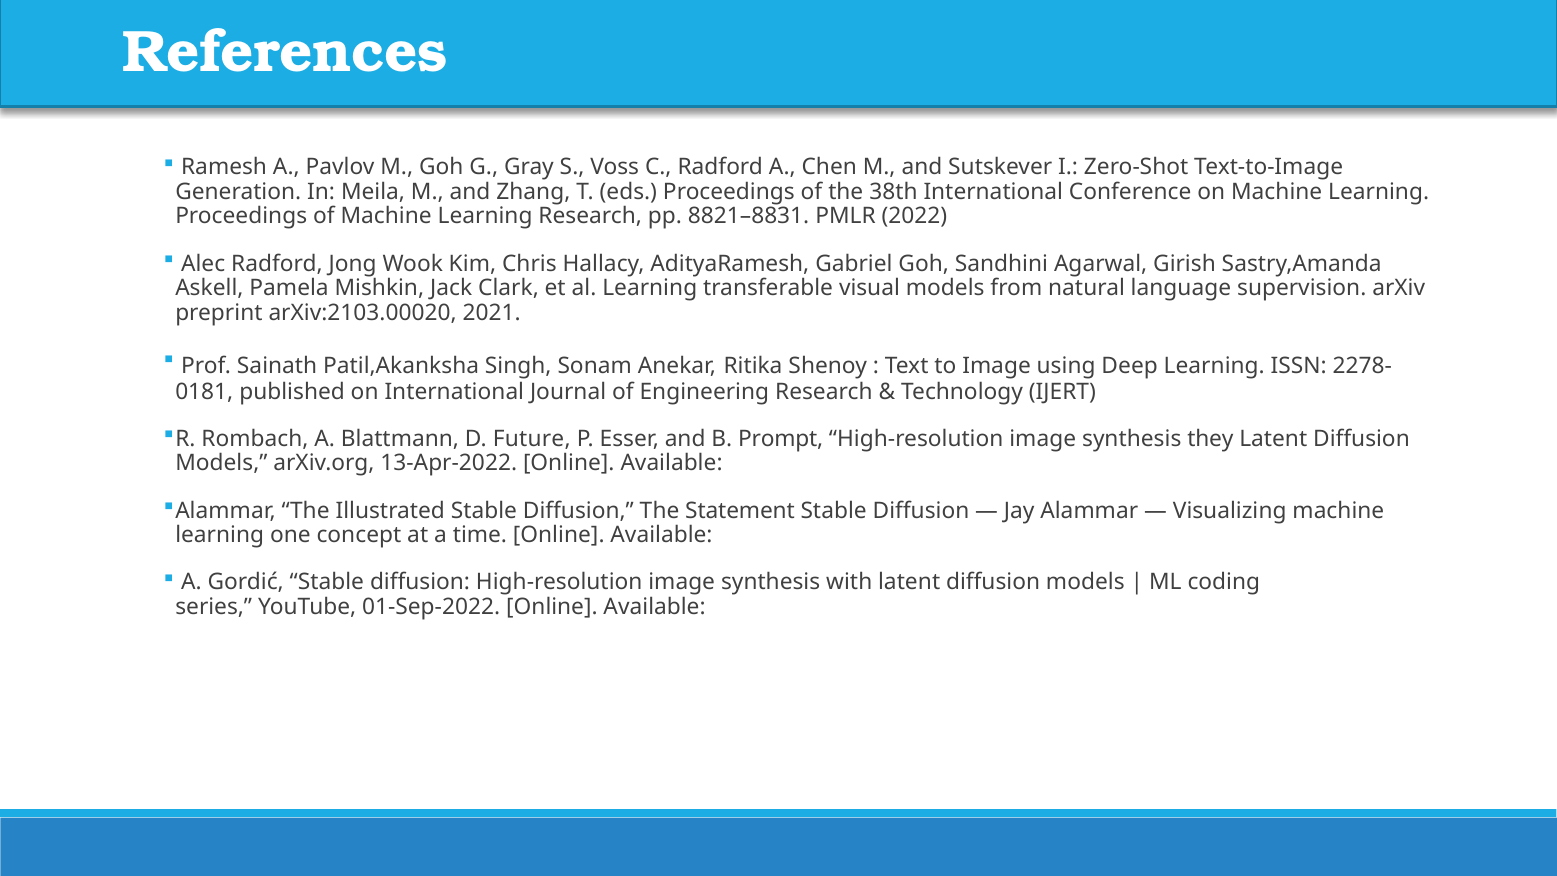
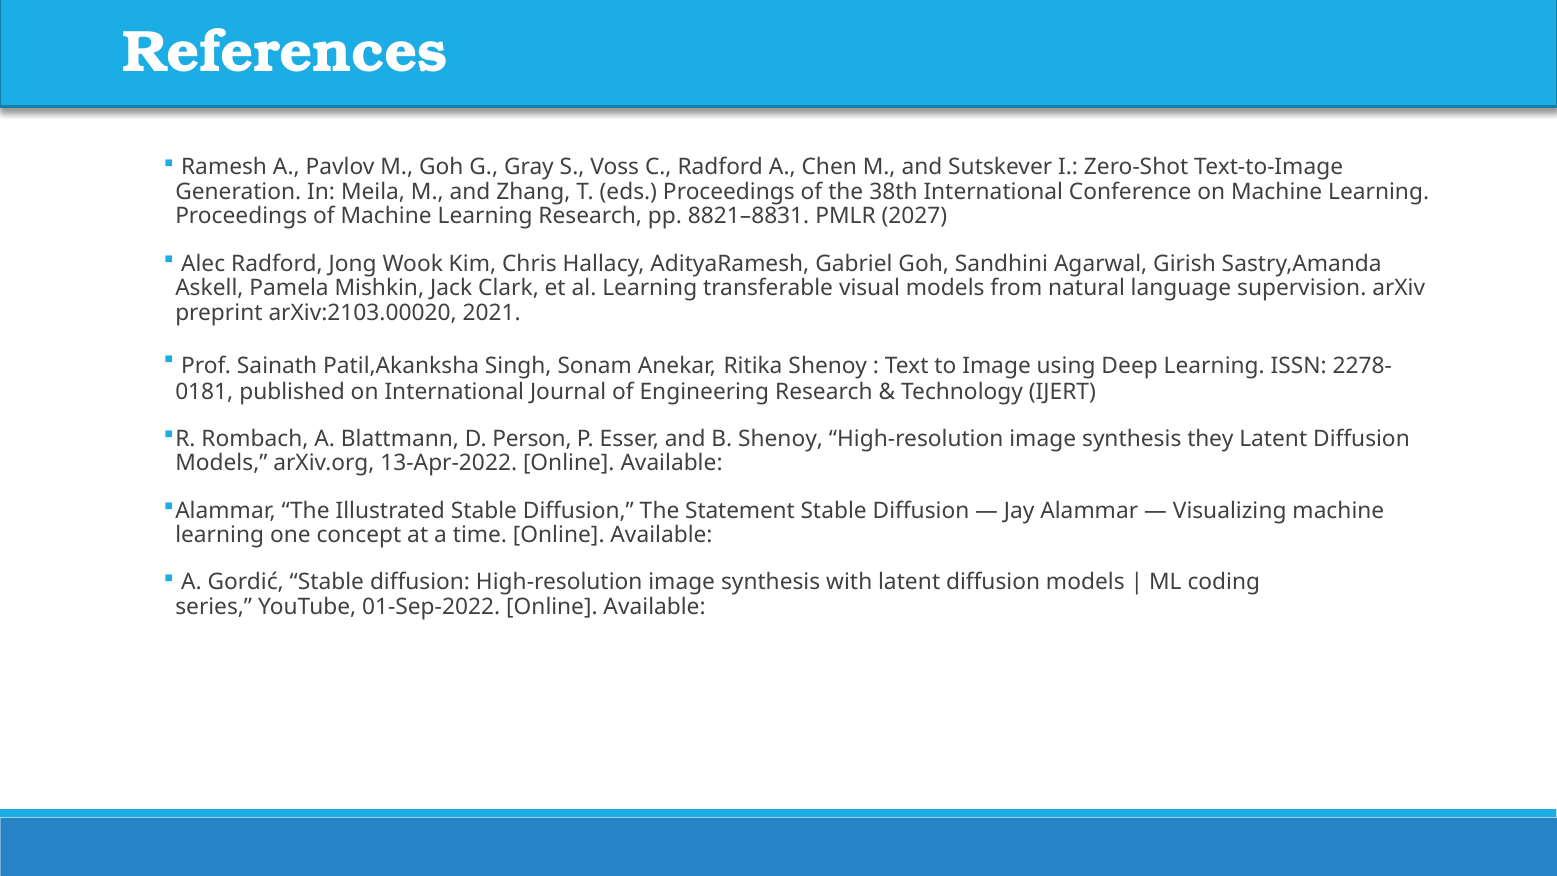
2022: 2022 -> 2027
Future: Future -> Person
B Prompt: Prompt -> Shenoy
